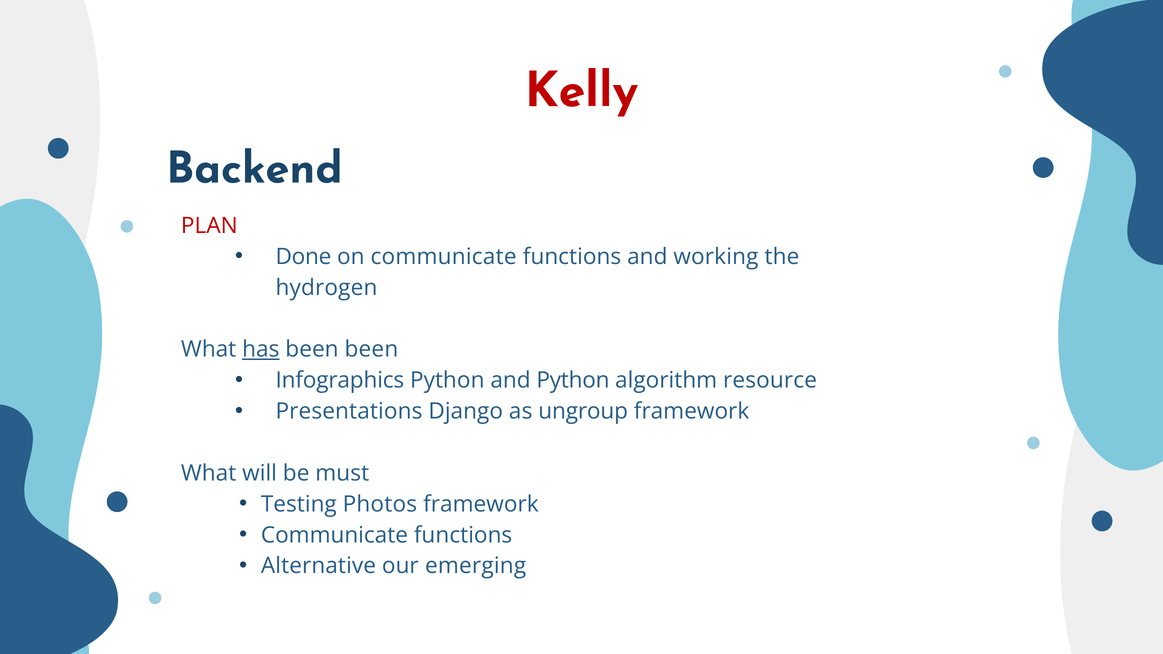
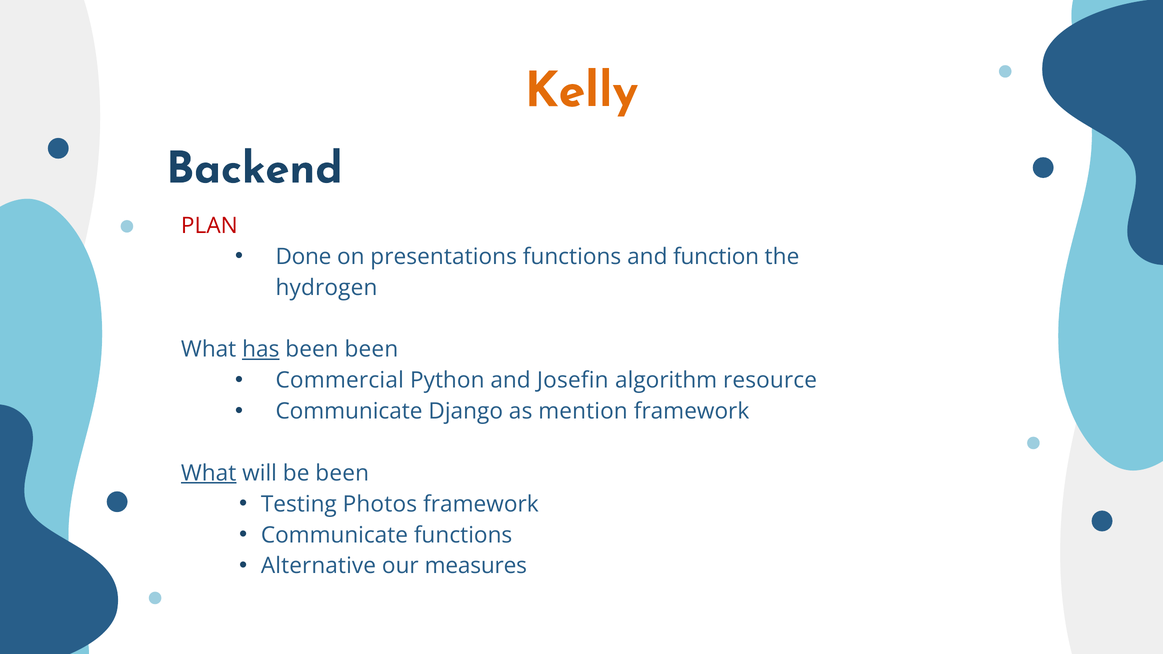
Kelly colour: red -> orange
on communicate: communicate -> presentations
working: working -> function
Infographics: Infographics -> Commercial
and Python: Python -> Josefin
Presentations at (349, 411): Presentations -> Communicate
ungroup: ungroup -> mention
What at (209, 473) underline: none -> present
be must: must -> been
emerging: emerging -> measures
